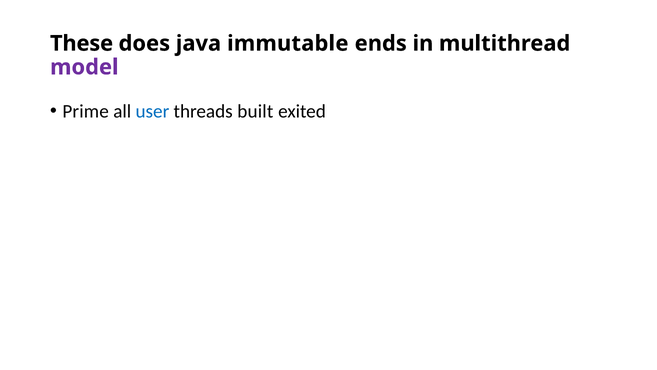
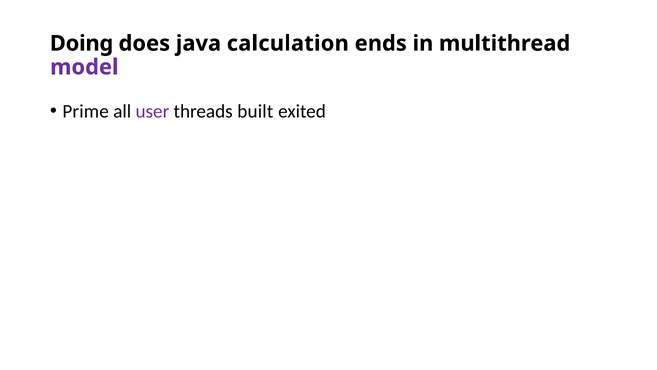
These: These -> Doing
immutable: immutable -> calculation
user colour: blue -> purple
